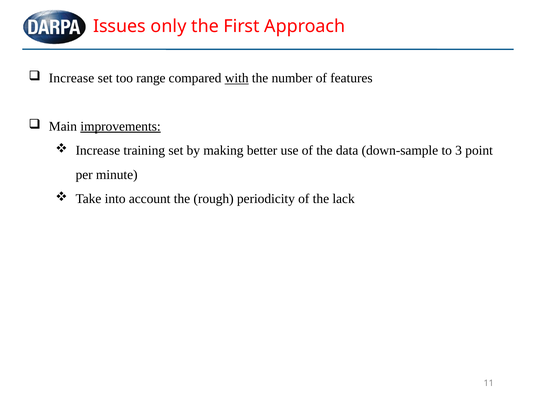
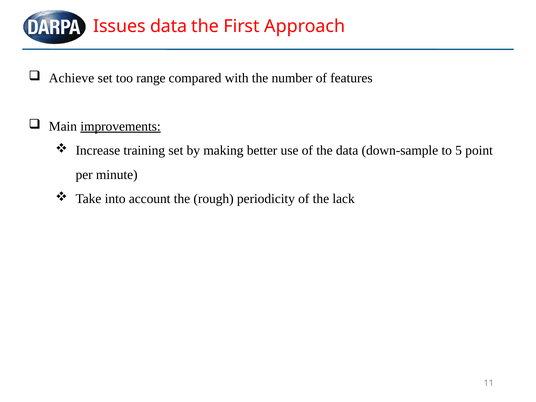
Issues only: only -> data
Increase at (72, 78): Increase -> Achieve
with underline: present -> none
3: 3 -> 5
